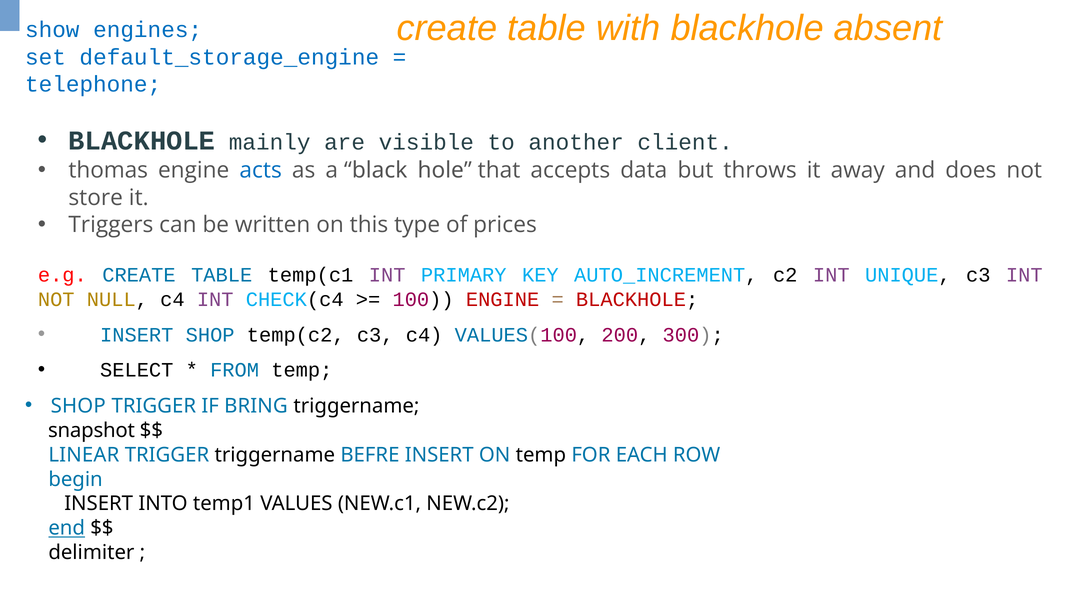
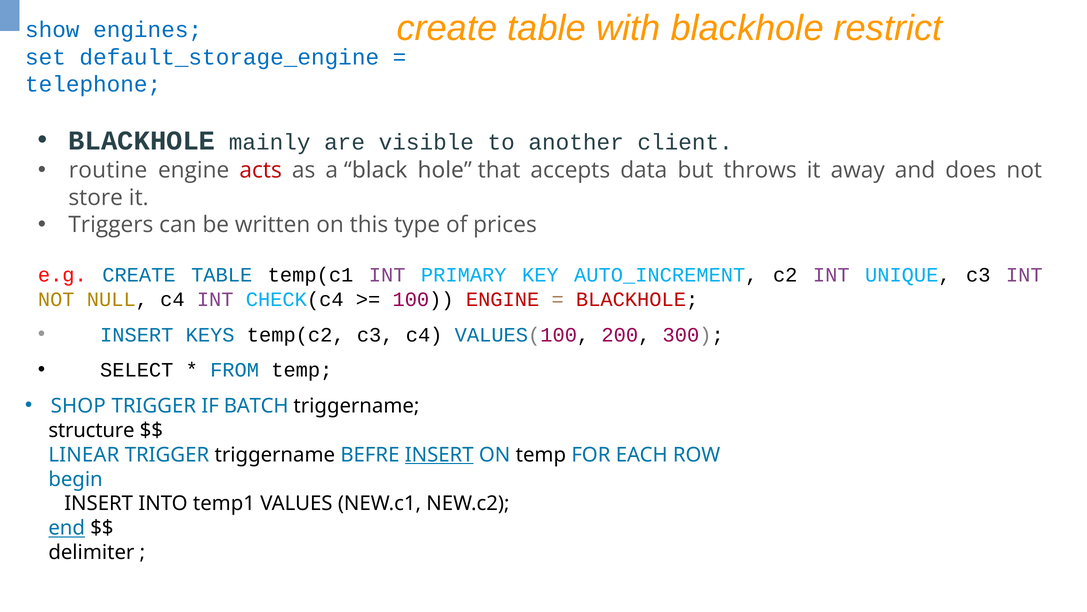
absent: absent -> restrict
thomas: thomas -> routine
acts colour: blue -> red
INSERT SHOP: SHOP -> KEYS
BRING: BRING -> BATCH
snapshot: snapshot -> structure
INSERT at (439, 454) underline: none -> present
